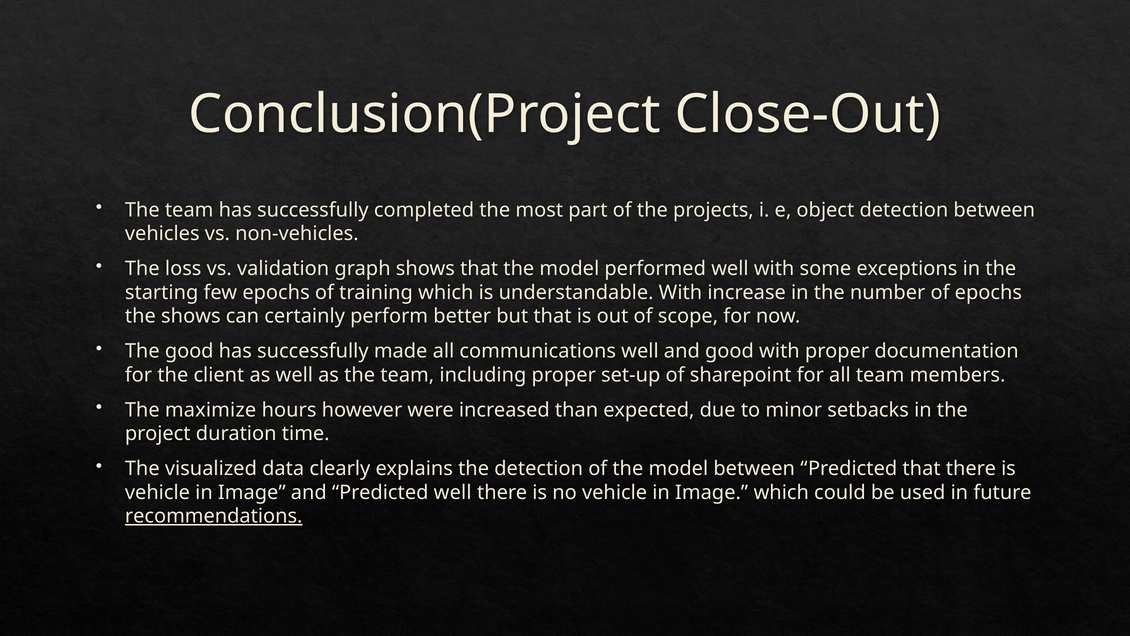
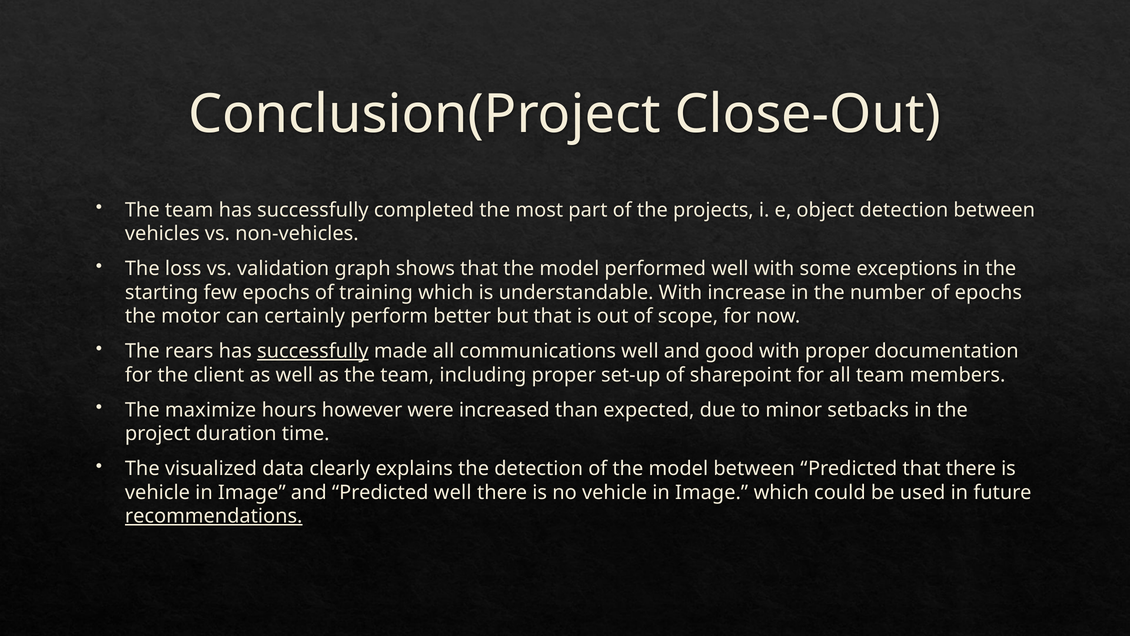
the shows: shows -> motor
The good: good -> rears
successfully at (313, 351) underline: none -> present
